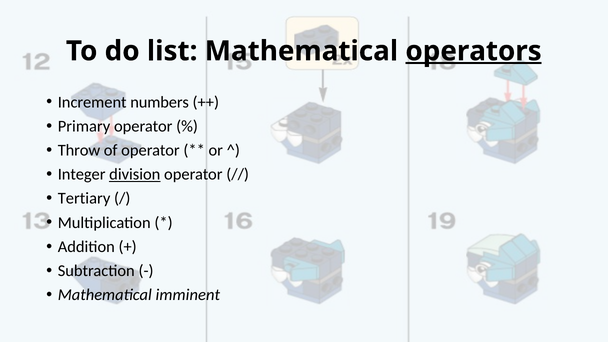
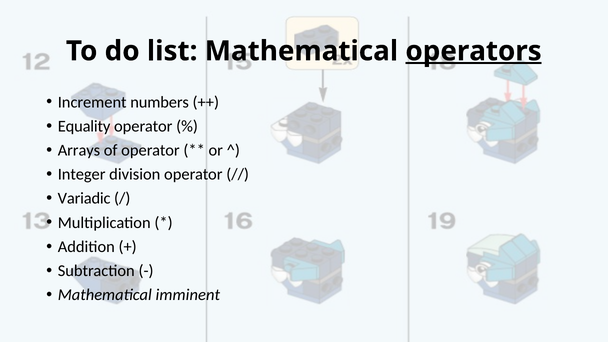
Primary: Primary -> Equality
Throw: Throw -> Arrays
division underline: present -> none
Tertiary: Tertiary -> Variadic
